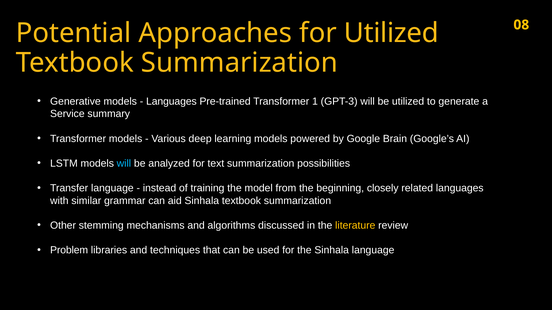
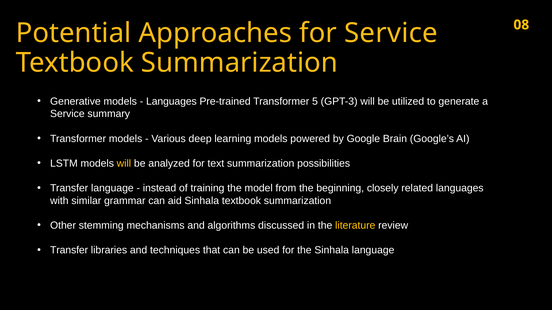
for Utilized: Utilized -> Service
1: 1 -> 5
will at (124, 164) colour: light blue -> yellow
Problem at (69, 251): Problem -> Transfer
